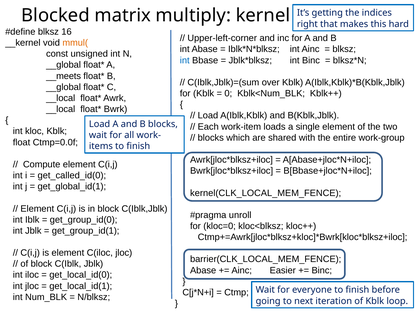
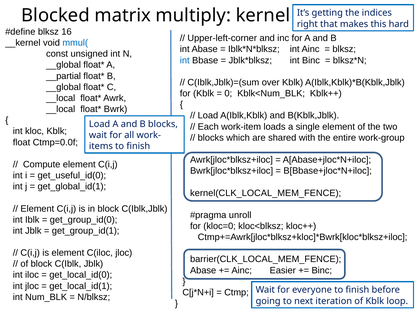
mmul( colour: orange -> blue
__meets: __meets -> __partial
get_called_id(0: get_called_id(0 -> get_useful_id(0
